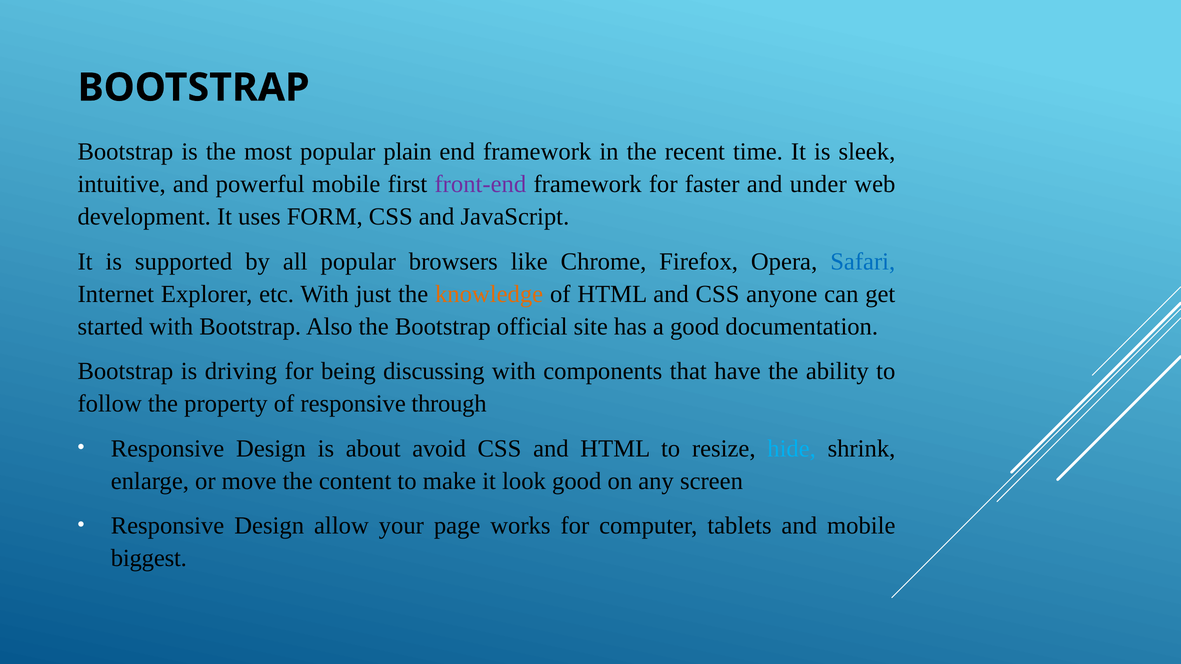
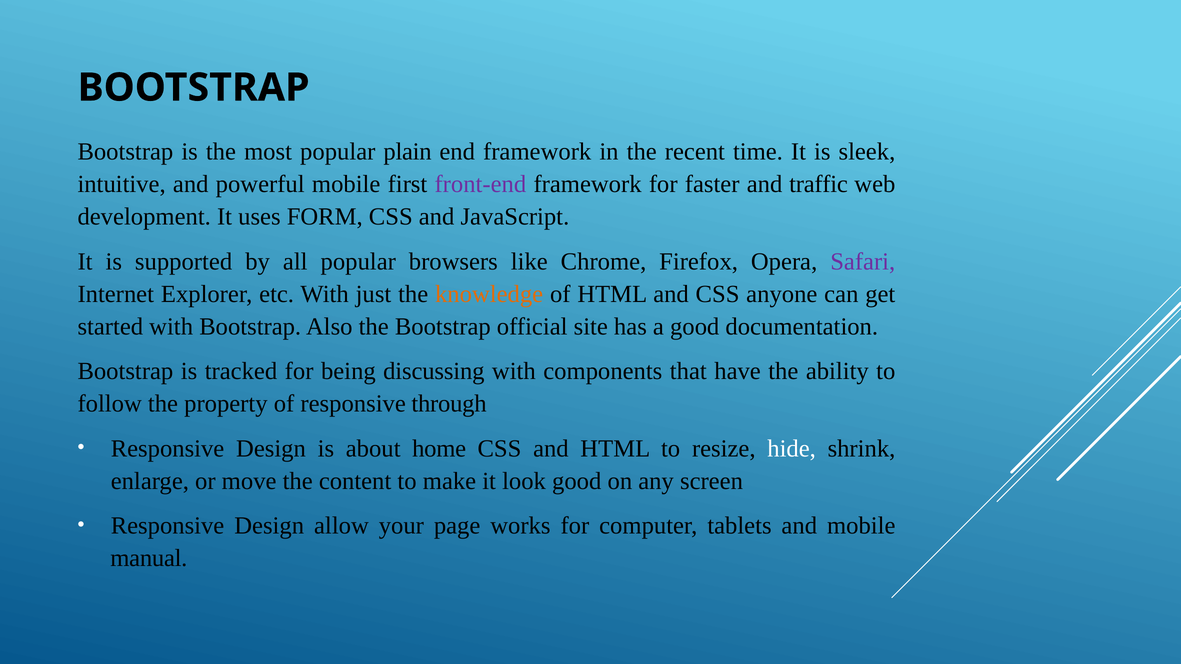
under: under -> traffic
Safari colour: blue -> purple
driving: driving -> tracked
avoid: avoid -> home
hide colour: light blue -> white
biggest: biggest -> manual
